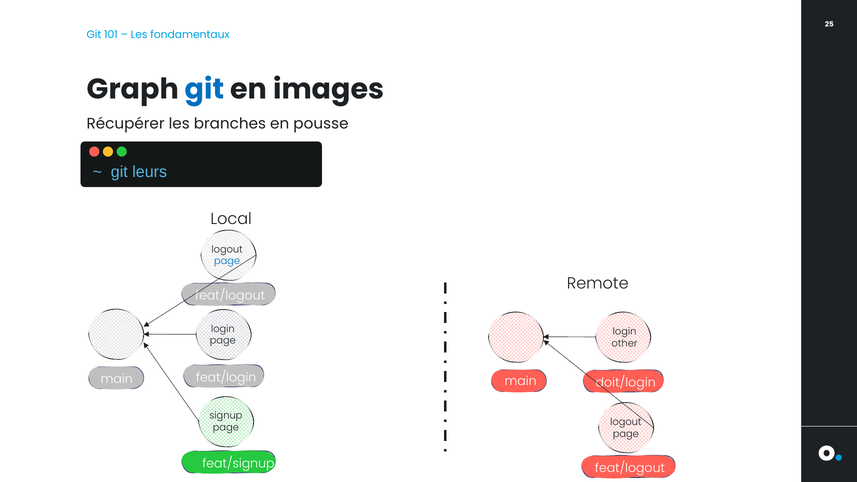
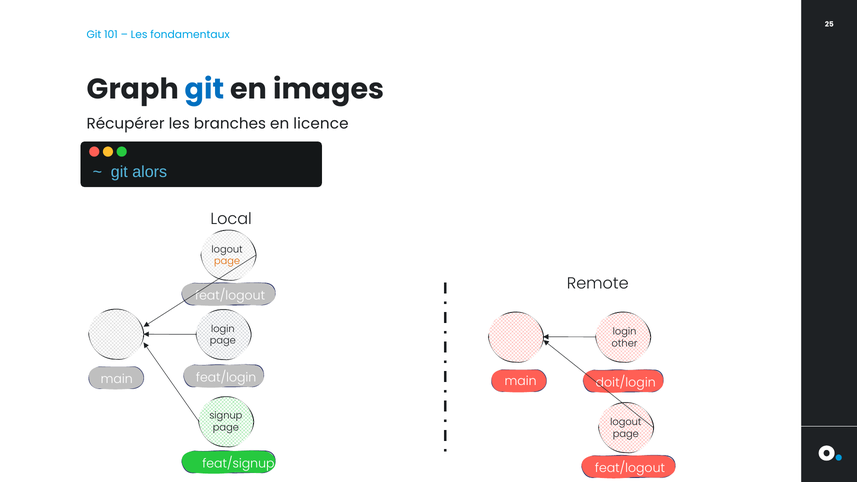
pousse: pousse -> licence
leurs: leurs -> alors
page at (227, 261) colour: blue -> orange
